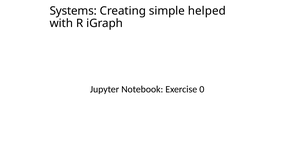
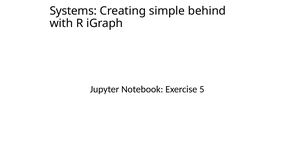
helped: helped -> behind
0: 0 -> 5
